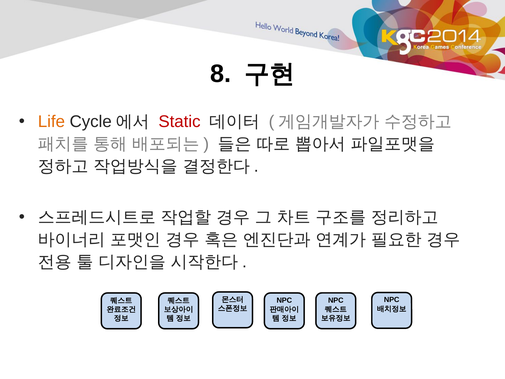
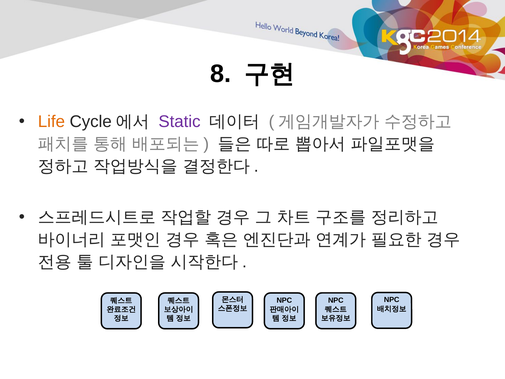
Static colour: red -> purple
